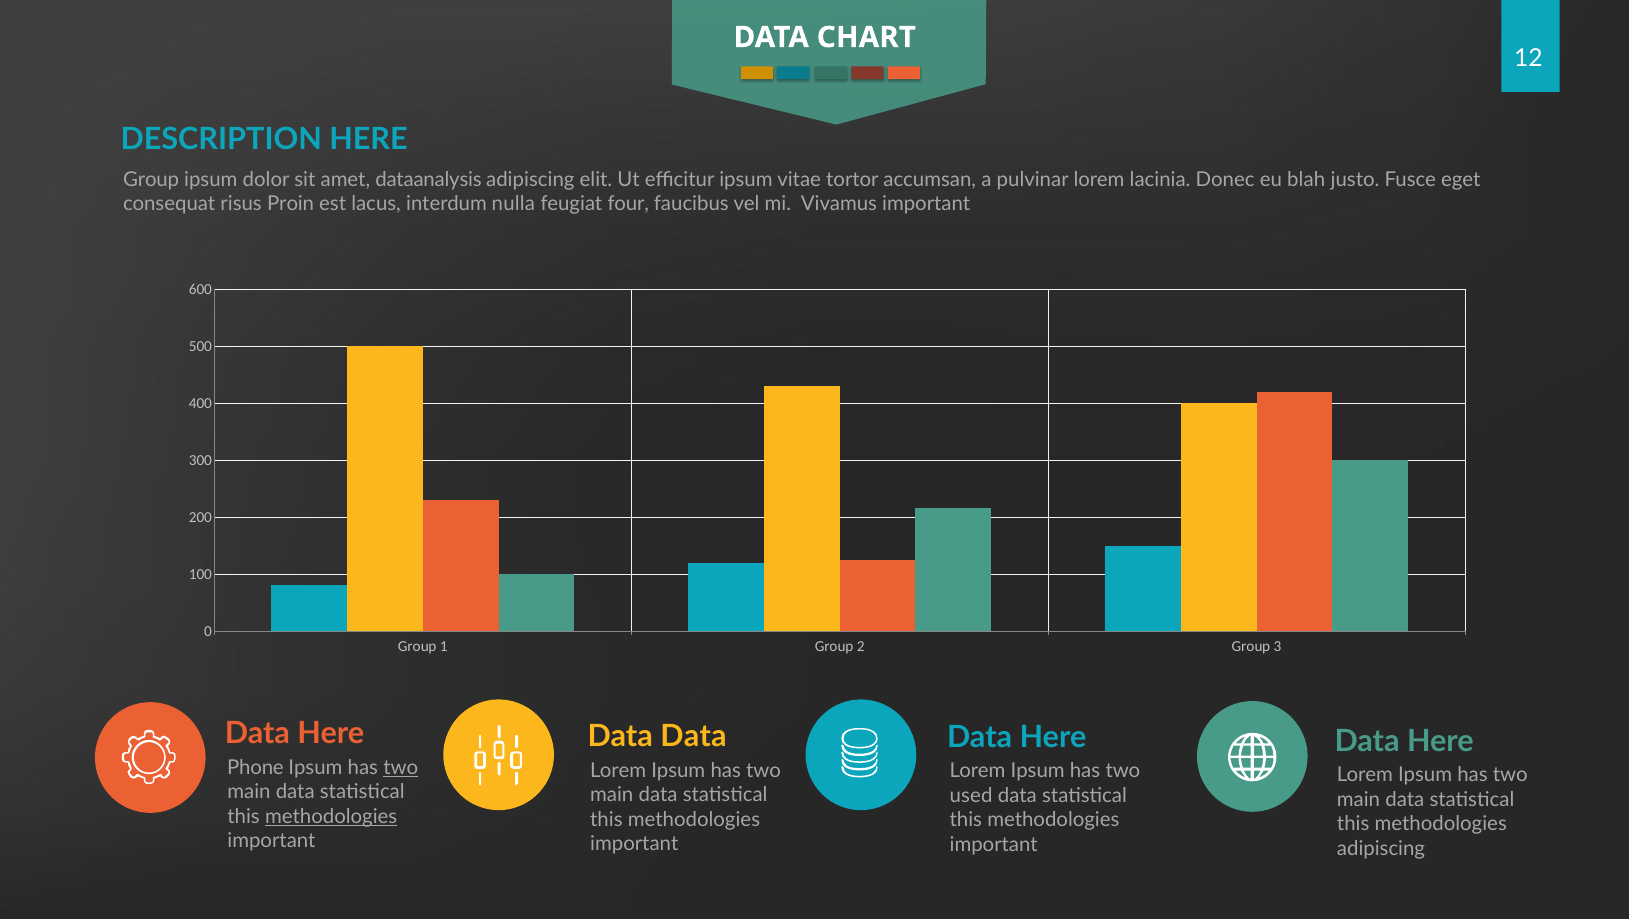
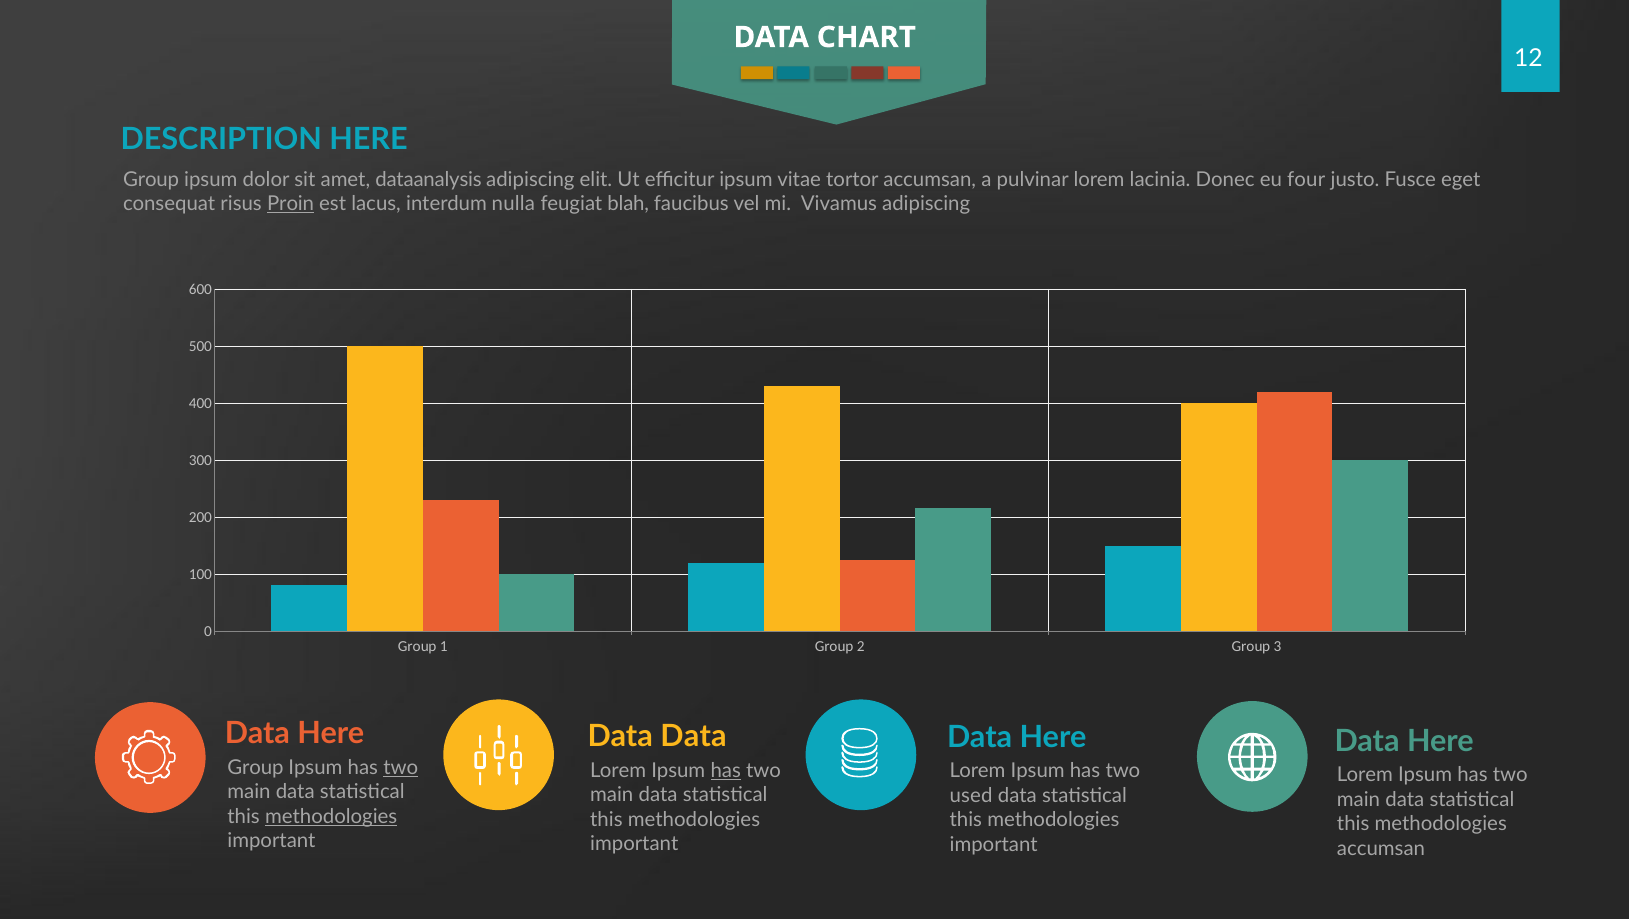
blah: blah -> four
Proin underline: none -> present
four: four -> blah
Vivamus important: important -> adipiscing
Phone at (255, 767): Phone -> Group
has at (726, 770) underline: none -> present
adipiscing at (1381, 848): adipiscing -> accumsan
